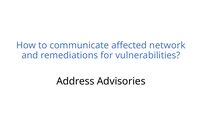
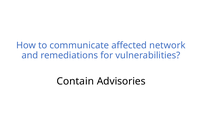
Address: Address -> Contain
